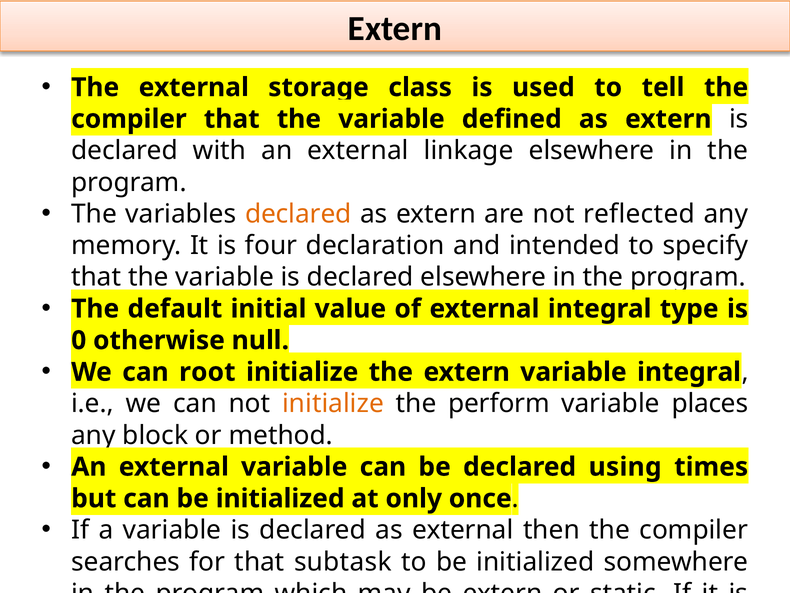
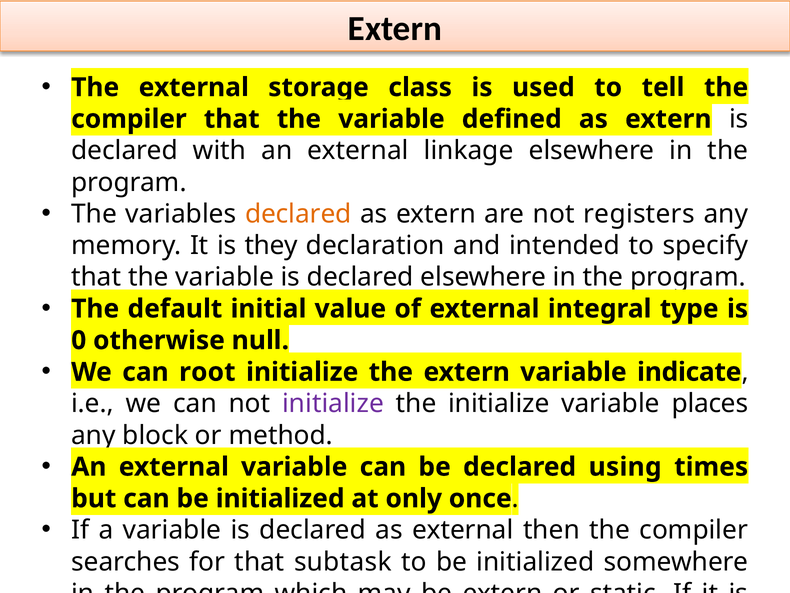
reflected: reflected -> registers
four: four -> they
variable integral: integral -> indicate
initialize at (333, 403) colour: orange -> purple
the perform: perform -> initialize
